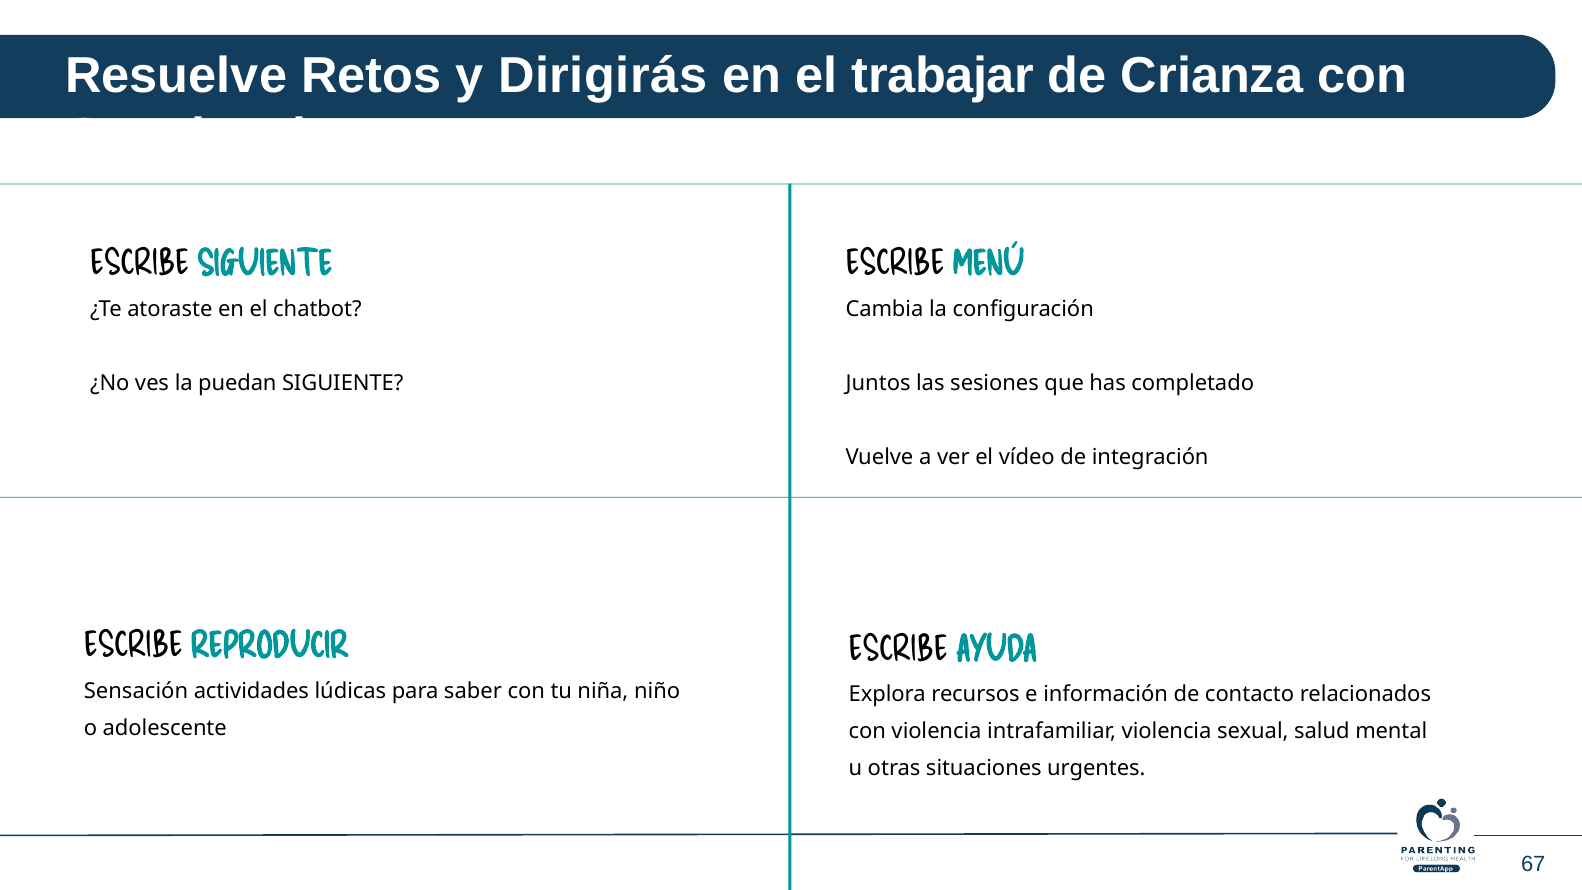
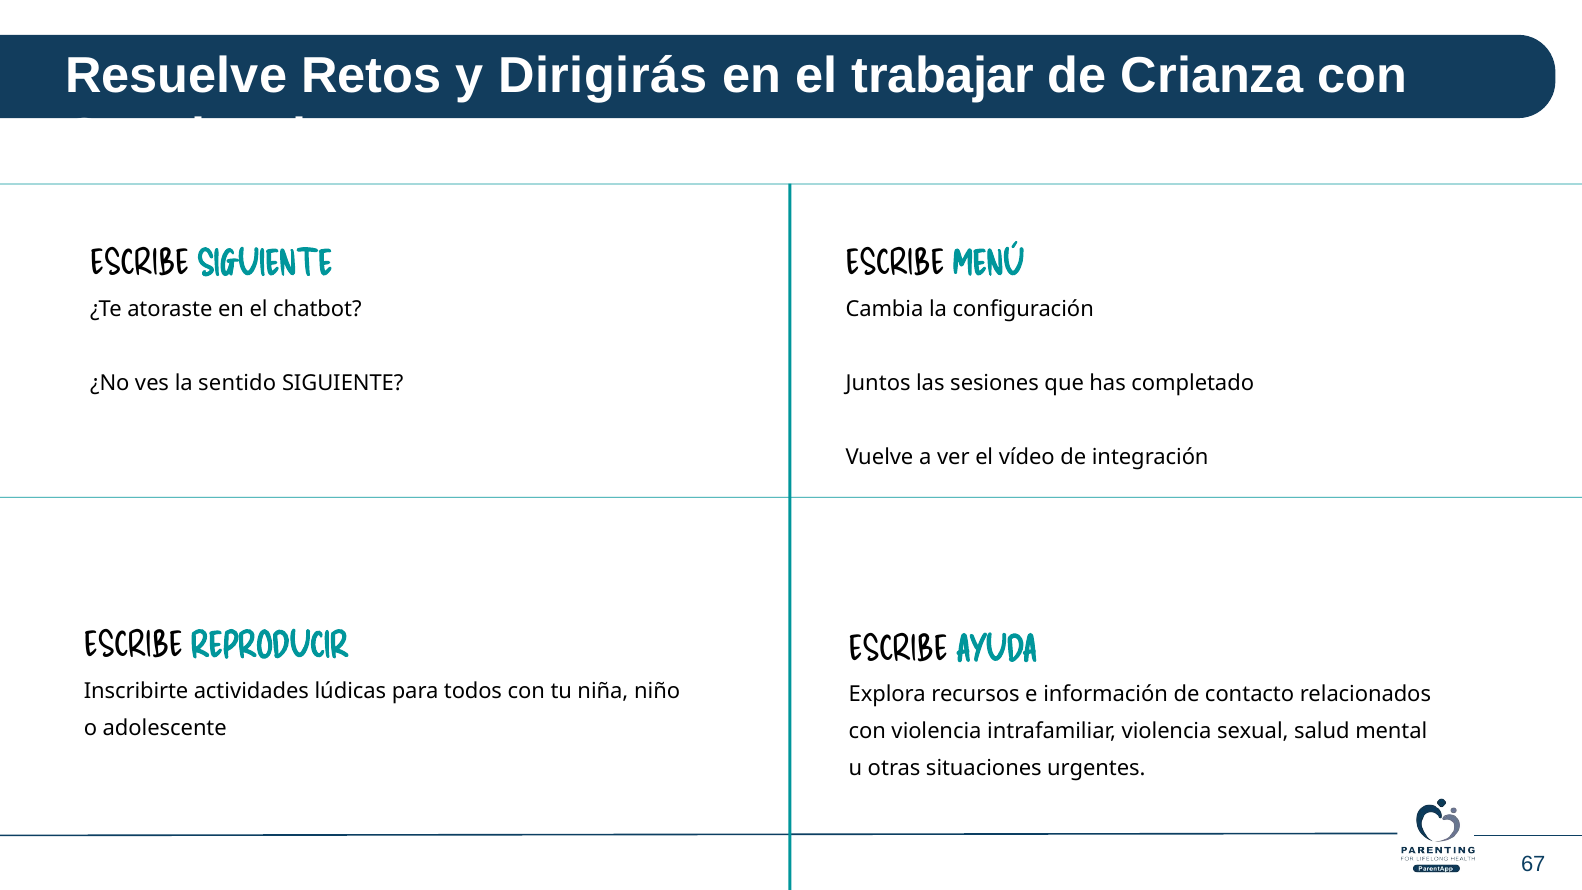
puedan: puedan -> sentido
Sensación: Sensación -> Inscribirte
saber: saber -> todos
